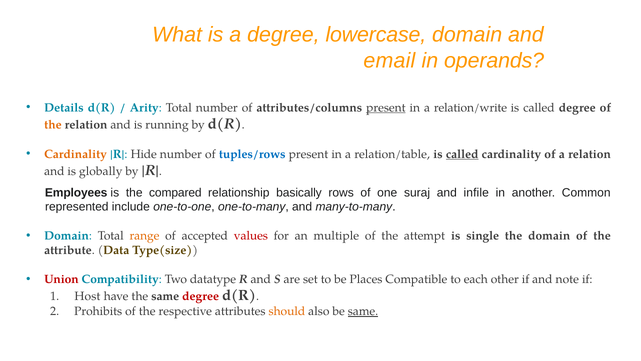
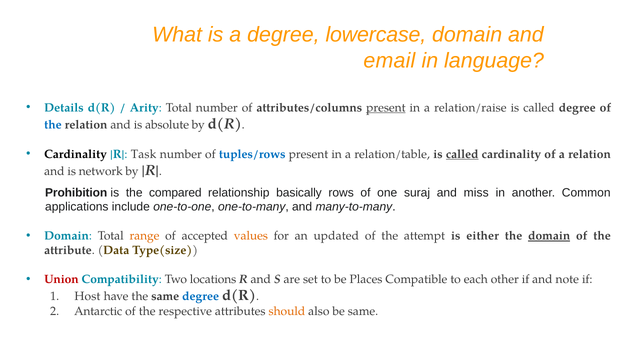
operands: operands -> language
relation/write: relation/write -> relation/raise
the at (53, 125) colour: orange -> blue
running: running -> absolute
Cardinality at (76, 154) colour: orange -> black
Hide: Hide -> Task
globally: globally -> network
Employees: Employees -> Prohibition
infile: infile -> miss
represented: represented -> applications
values colour: red -> orange
multiple: multiple -> updated
single: single -> either
domain at (549, 236) underline: none -> present
datatype: datatype -> locations
degree at (201, 296) colour: red -> blue
Prohibits: Prohibits -> Antarctic
same at (363, 311) underline: present -> none
